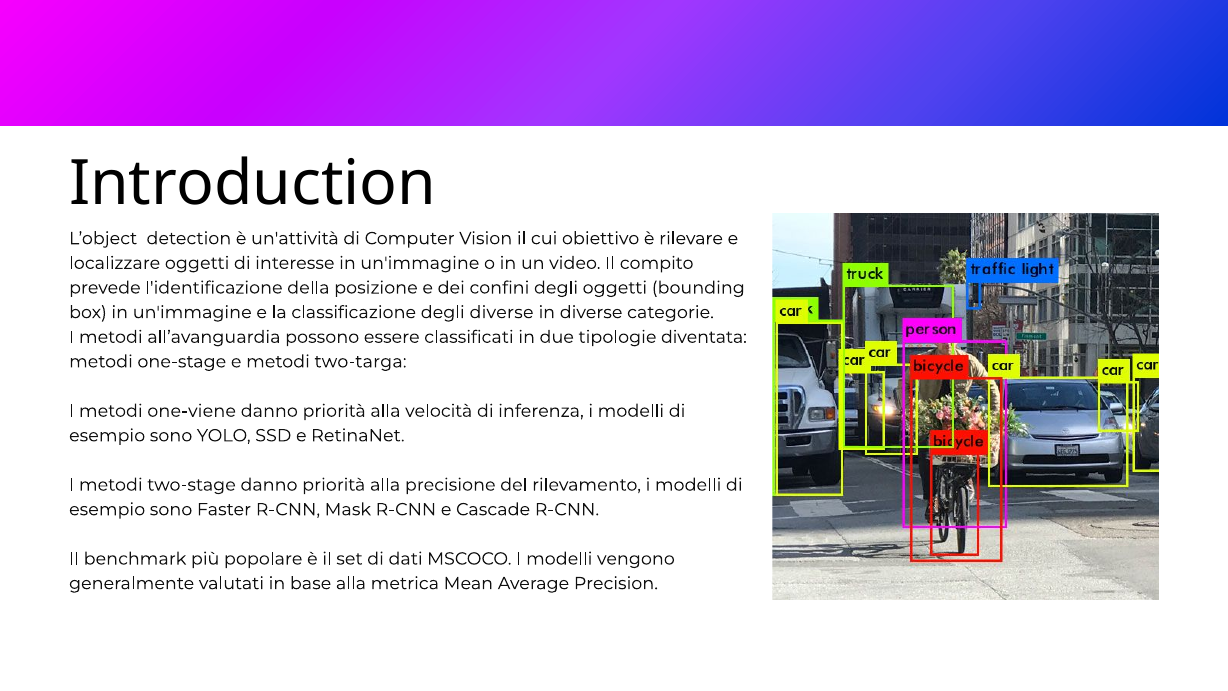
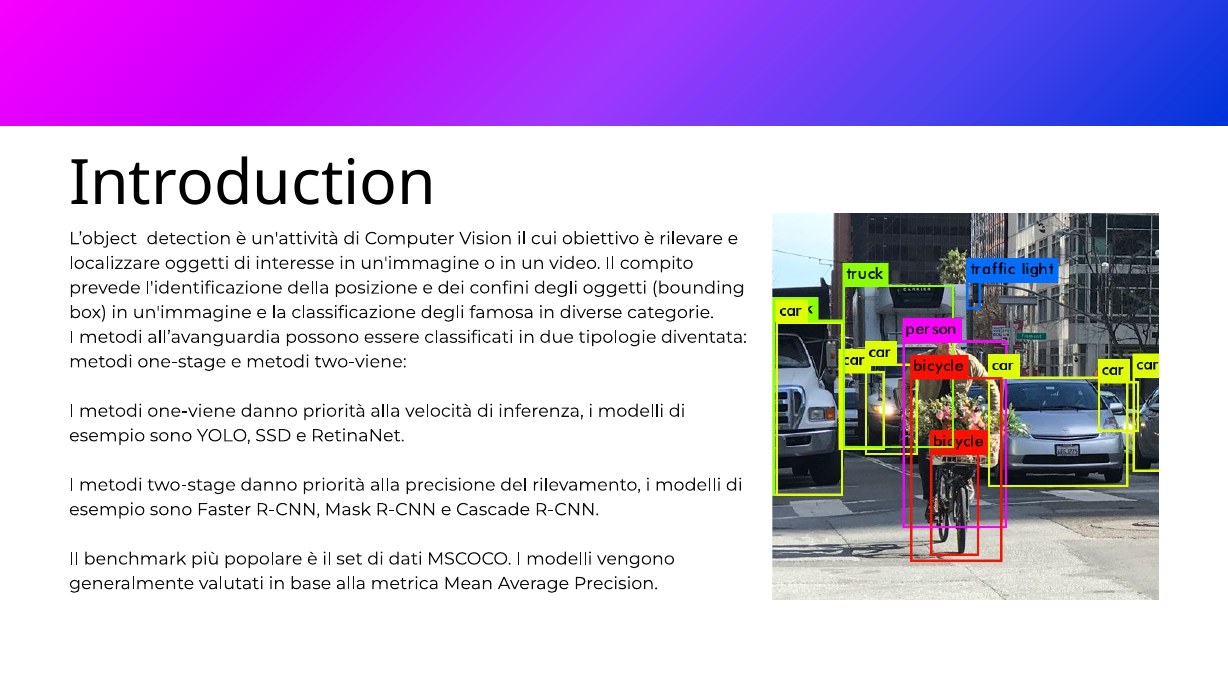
degli diverse: diverse -> famosa
two-targa: two-targa -> two-viene
